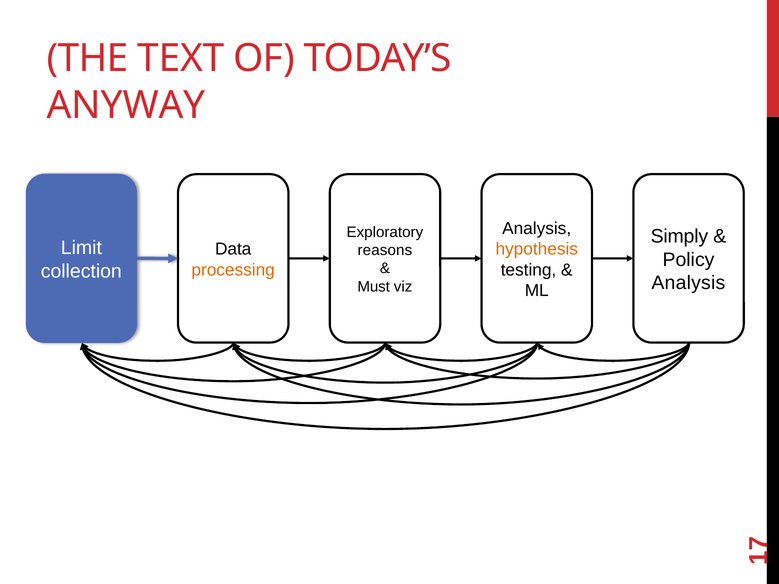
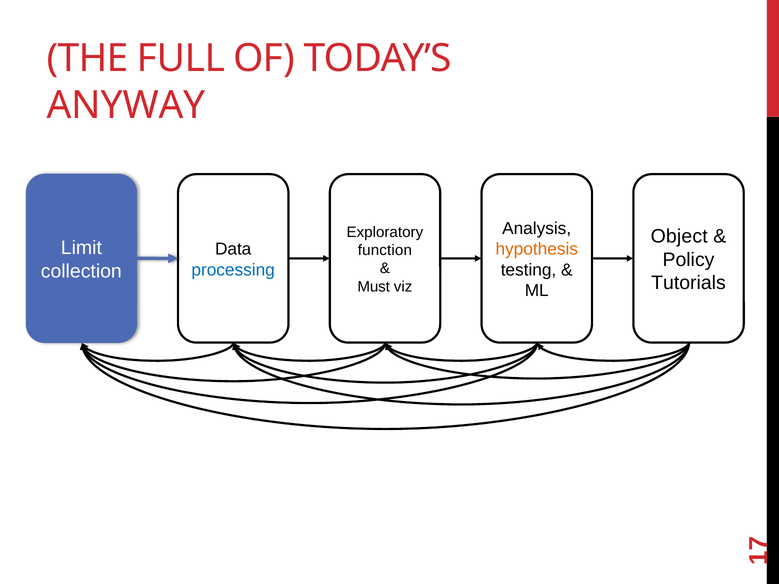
TEXT: TEXT -> FULL
Simply: Simply -> Object
reasons: reasons -> function
processing colour: orange -> blue
Analysis at (688, 283): Analysis -> Tutorials
